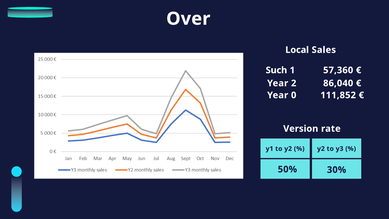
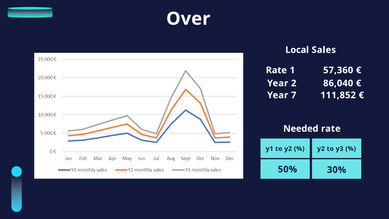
Such at (276, 70): Such -> Rate
0: 0 -> 7
Version: Version -> Needed
